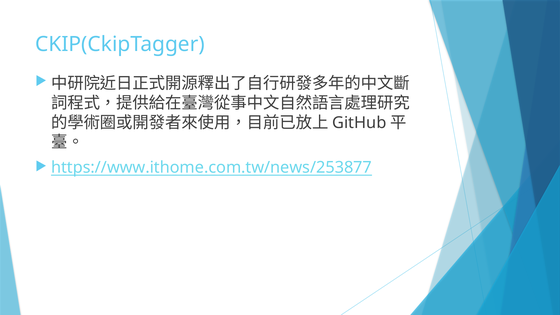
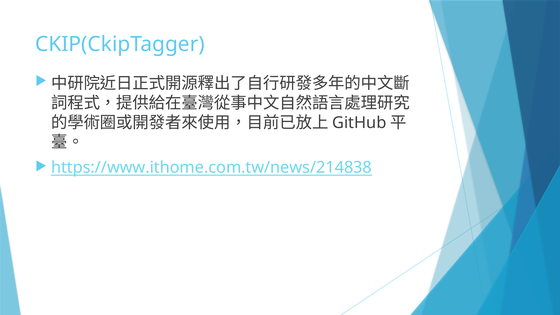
https://www.ithome.com.tw/news/253877: https://www.ithome.com.tw/news/253877 -> https://www.ithome.com.tw/news/214838
